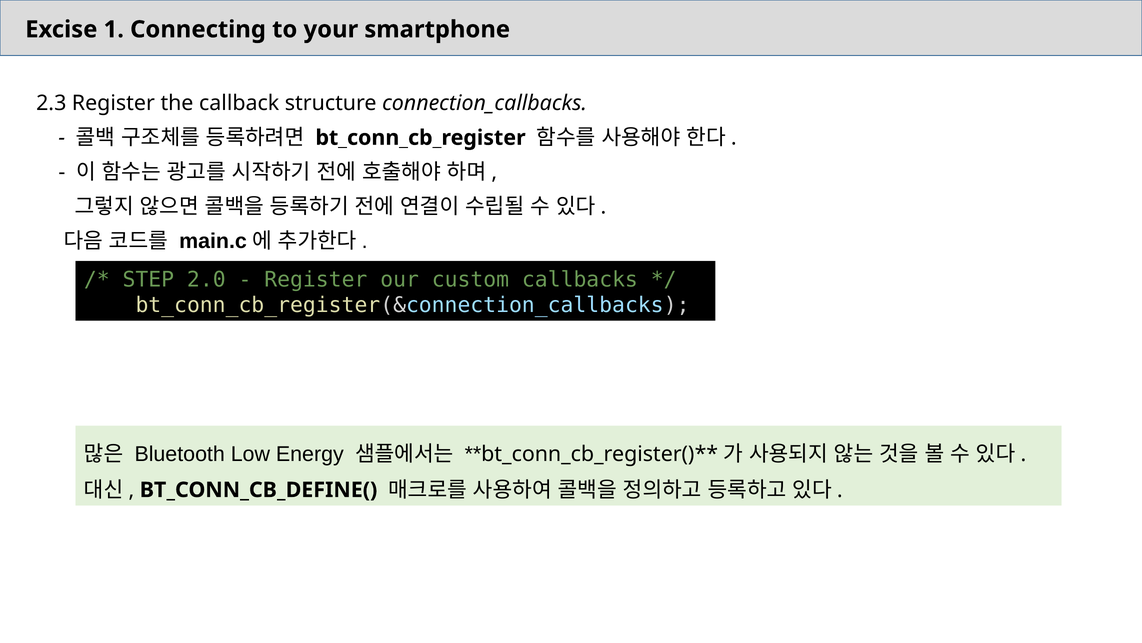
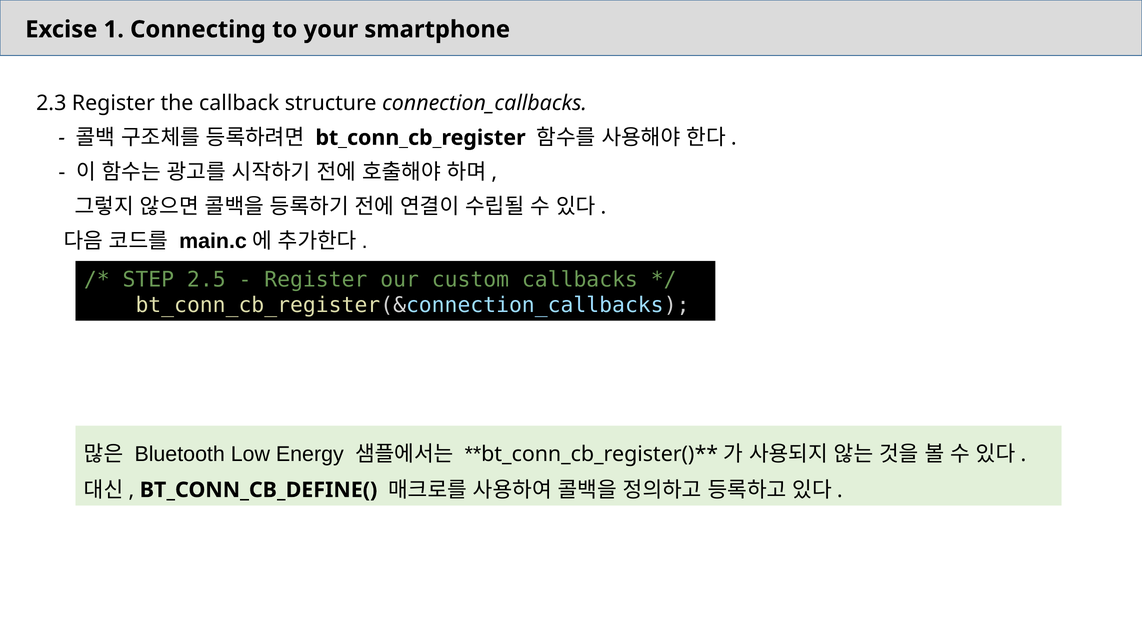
2.0: 2.0 -> 2.5
